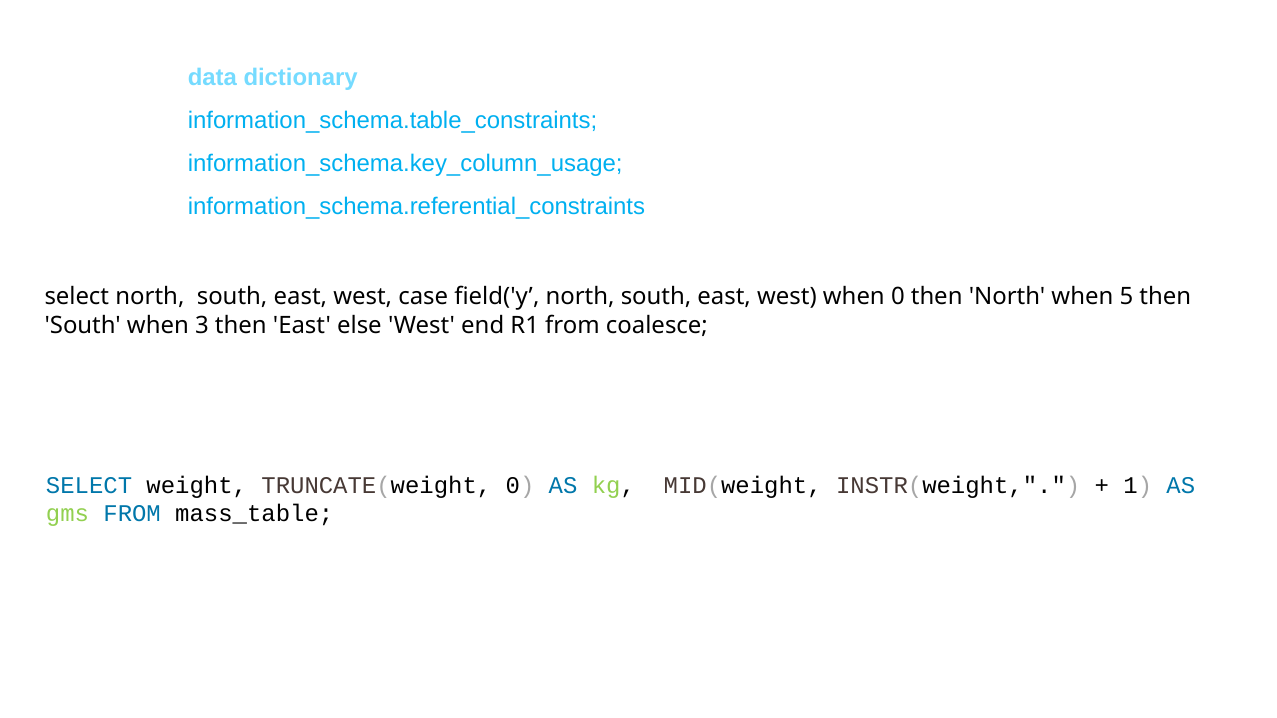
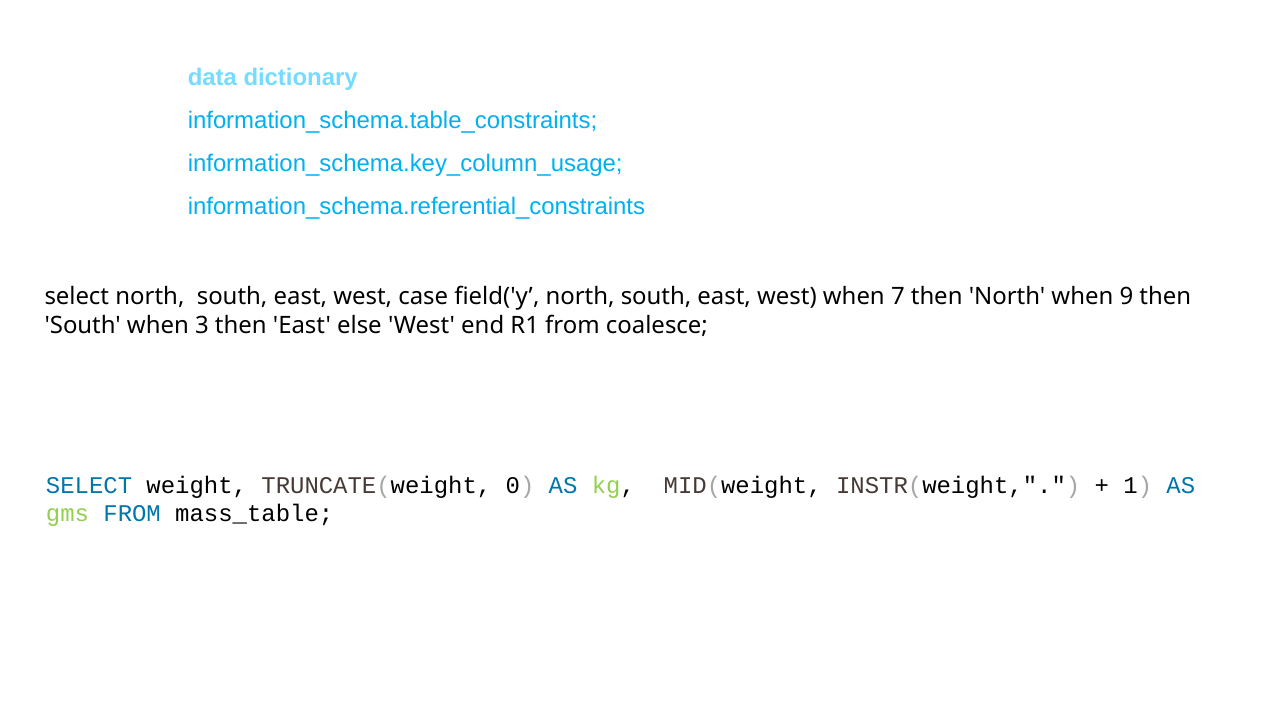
when 0: 0 -> 7
5: 5 -> 9
